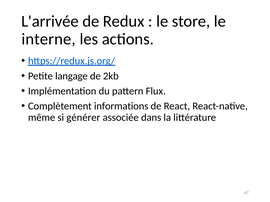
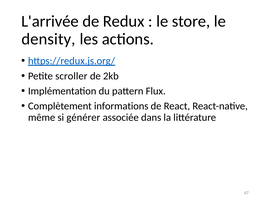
interne: interne -> density
langage: langage -> scroller
